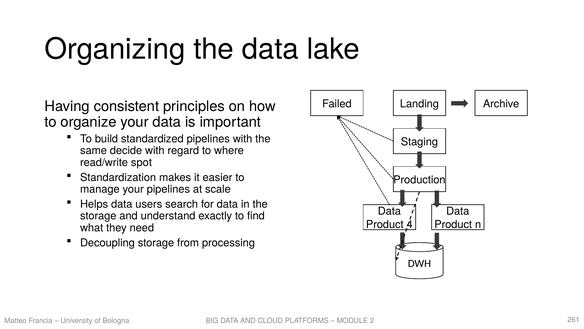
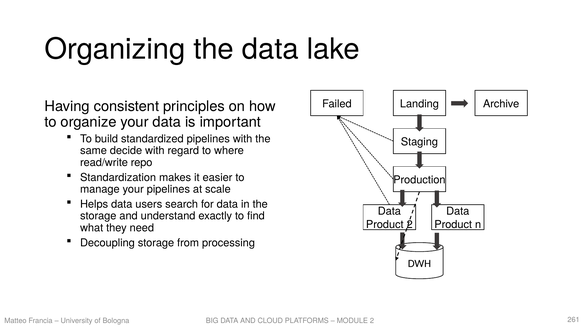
spot: spot -> repo
Product 4: 4 -> 2
